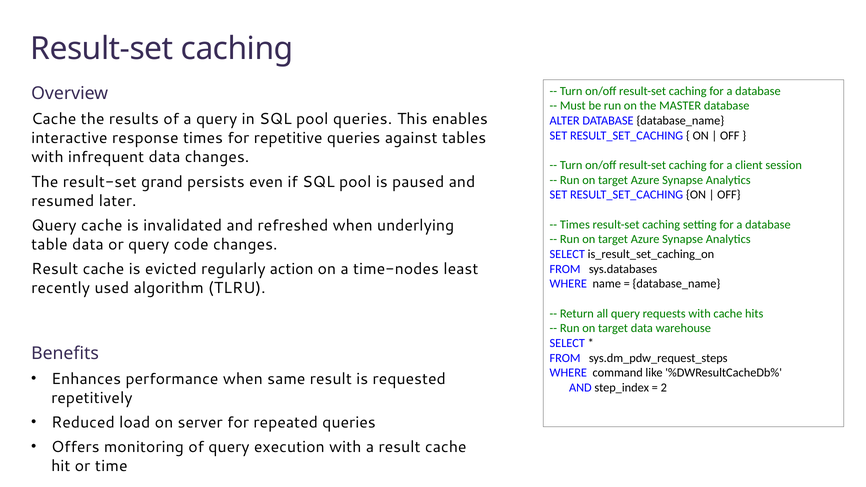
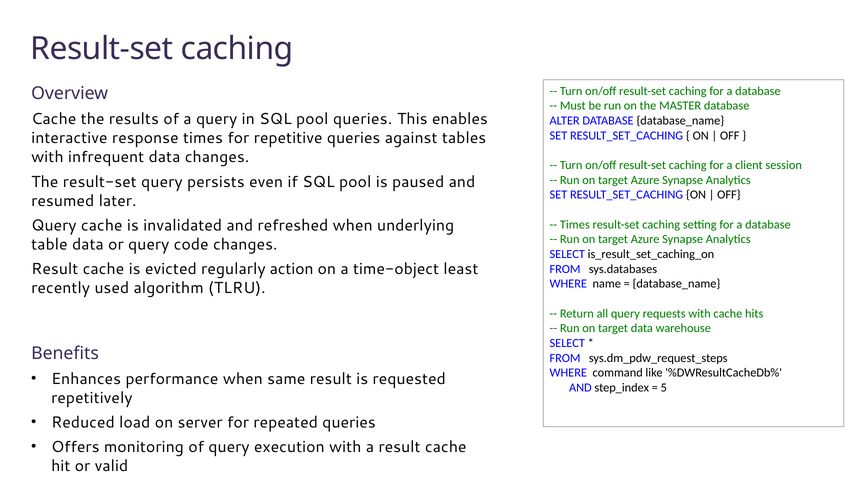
result-set grand: grand -> query
time-nodes: time-nodes -> time-object
2: 2 -> 5
time: time -> valid
